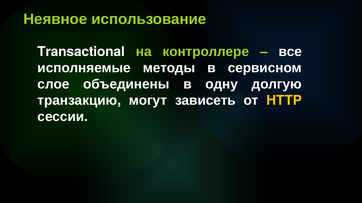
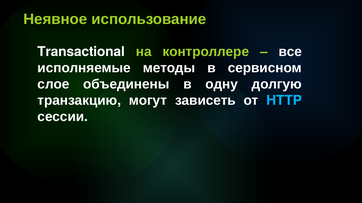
HTTP colour: yellow -> light blue
